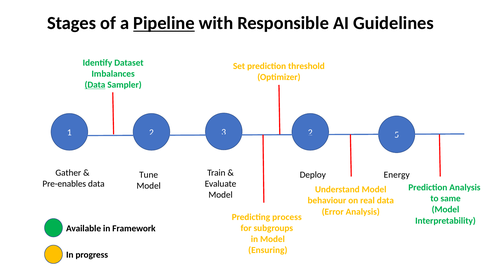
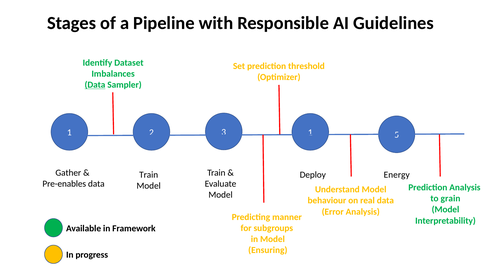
Pipeline underline: present -> none
3 2: 2 -> 1
Tune at (149, 175): Tune -> Train
same: same -> grain
process: process -> manner
